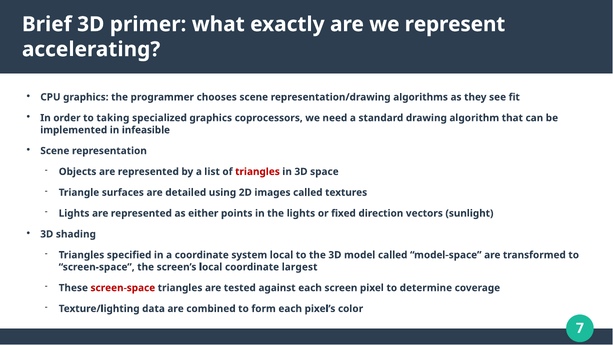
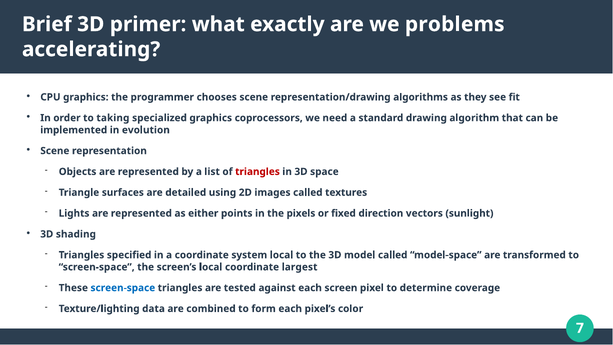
represent: represent -> problems
infeasible: infeasible -> evolution
the lights: lights -> pixels
screen-space at (123, 288) colour: red -> blue
